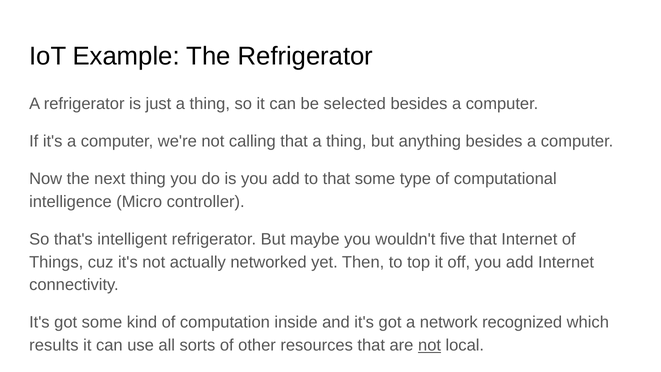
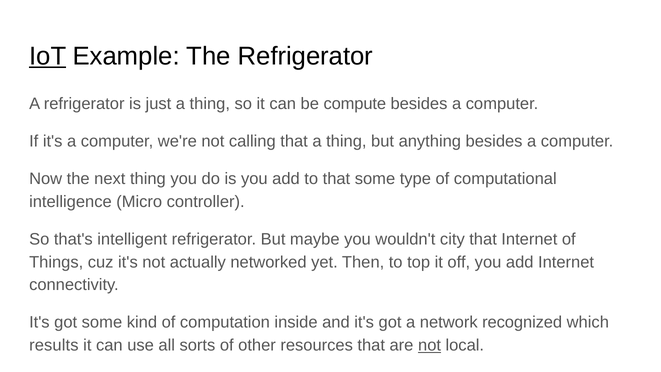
IoT underline: none -> present
selected: selected -> compute
five: five -> city
